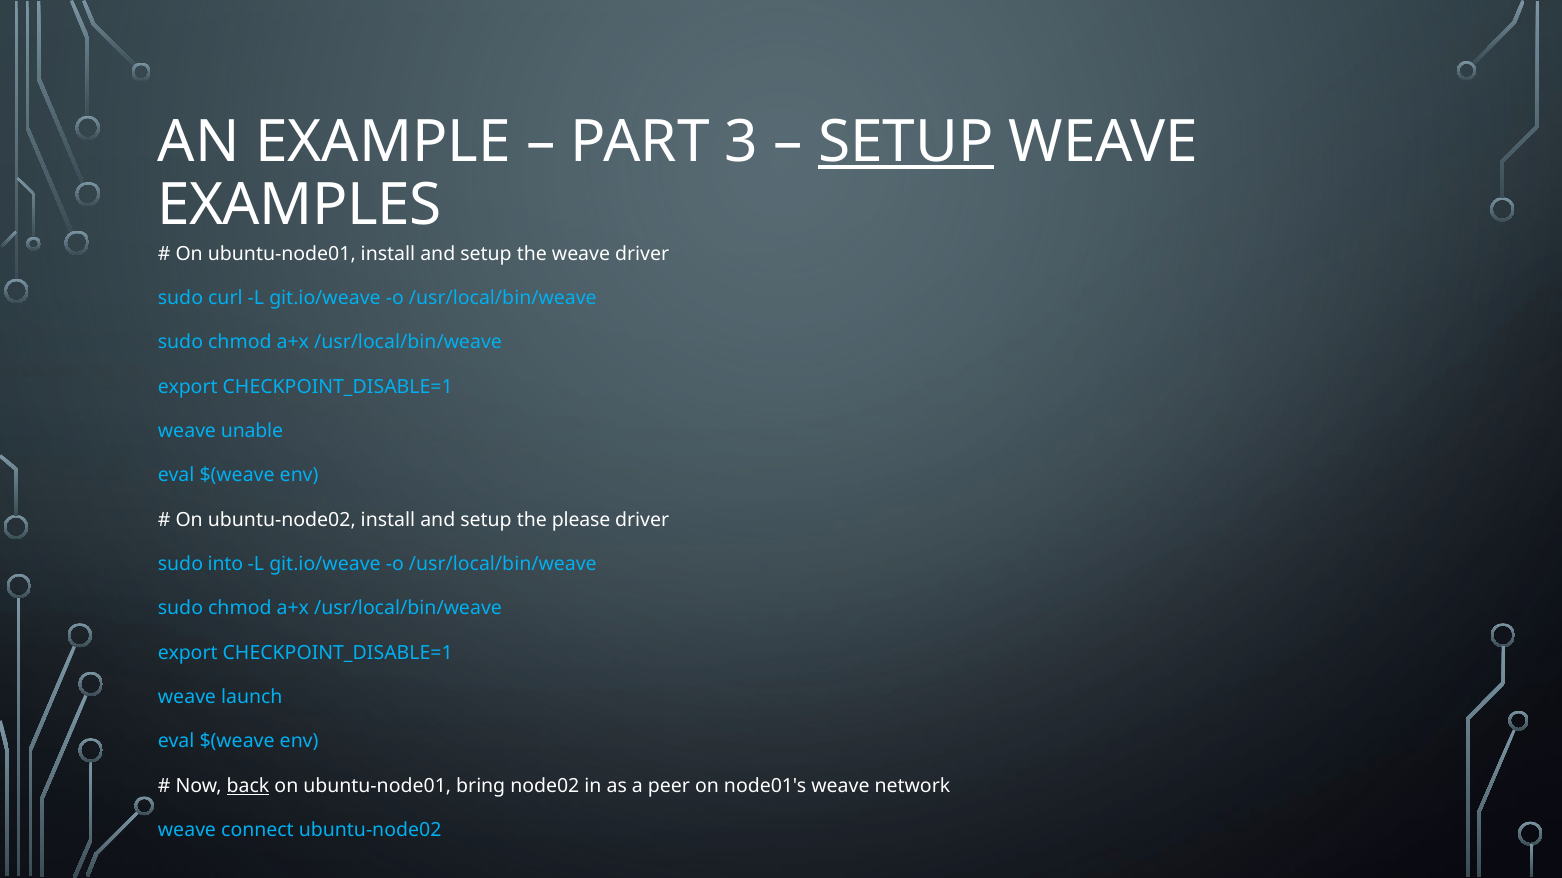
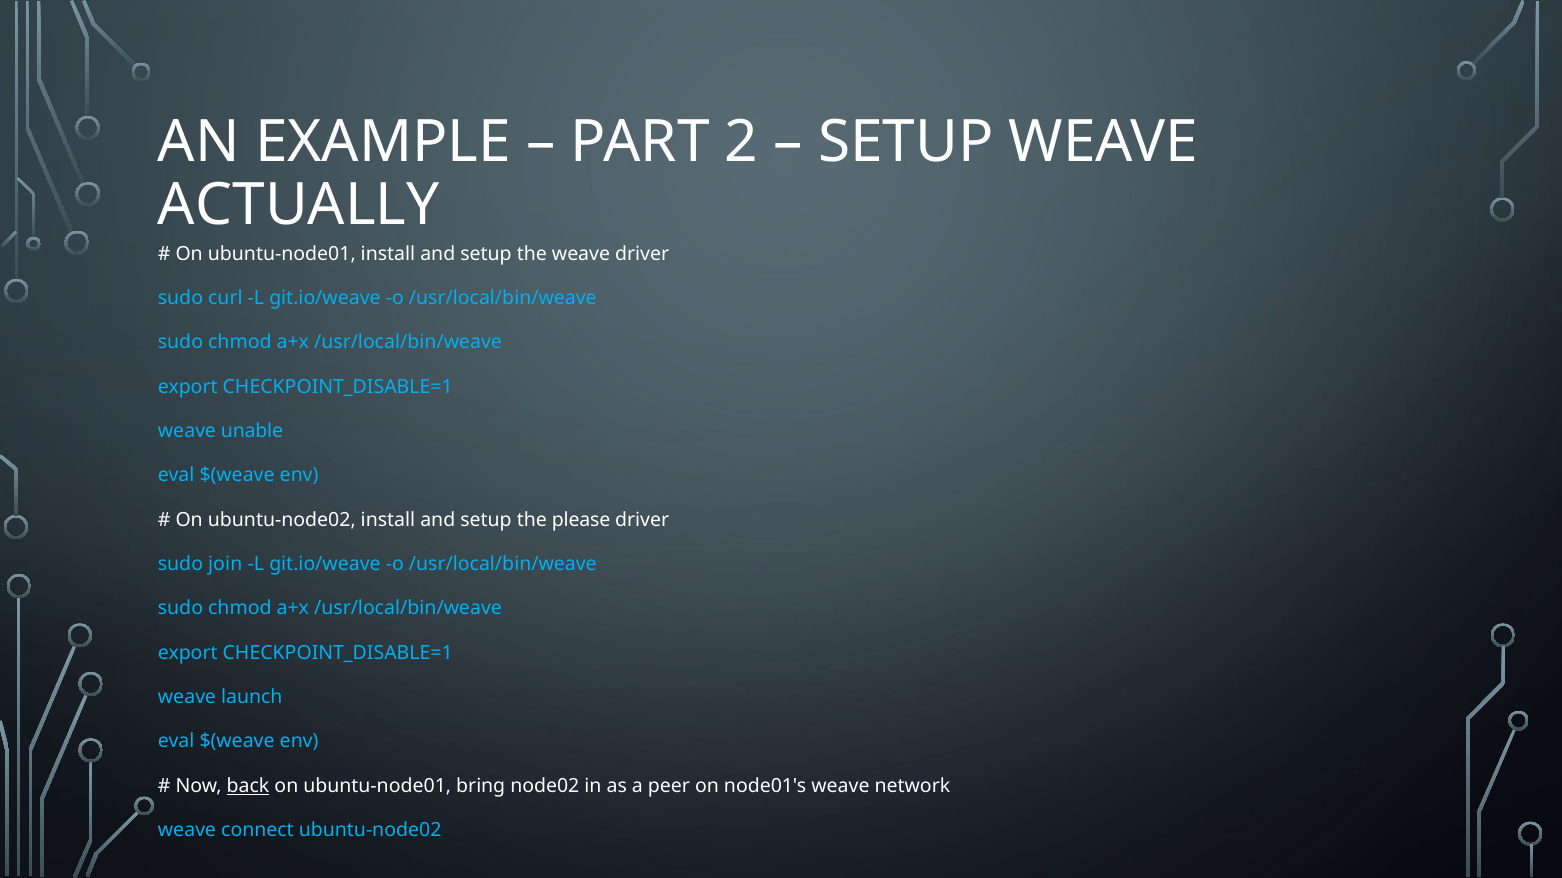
3: 3 -> 2
SETUP at (906, 142) underline: present -> none
EXAMPLES: EXAMPLES -> ACTUALLY
into: into -> join
